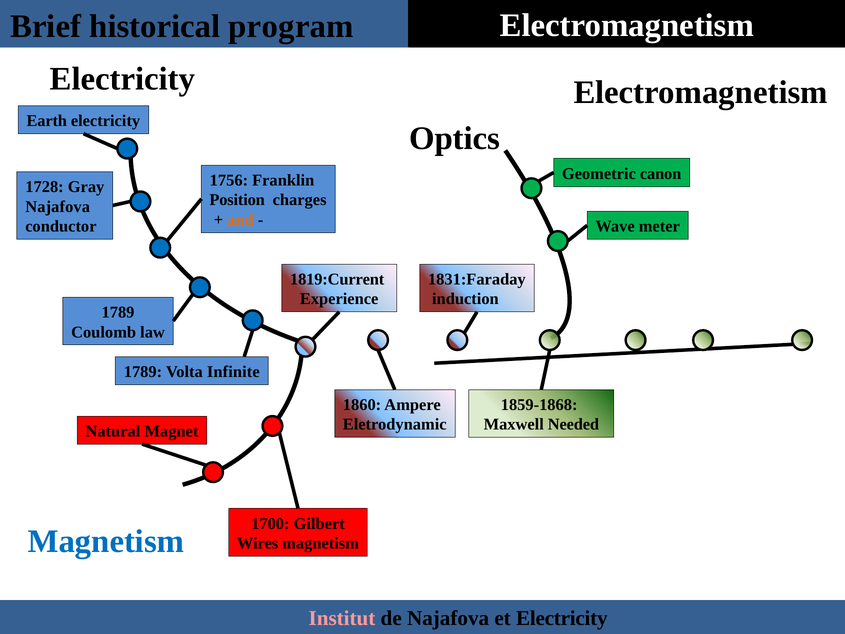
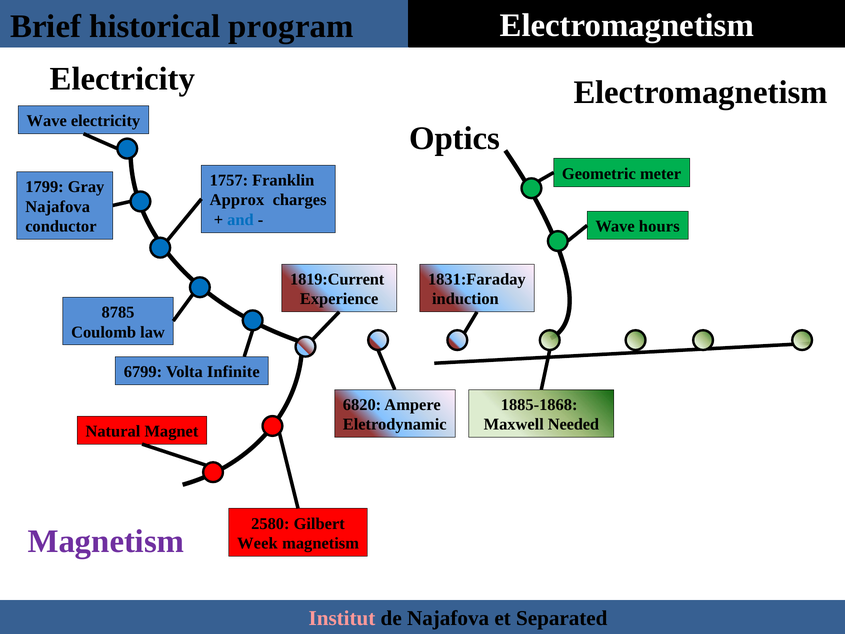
Earth at (47, 121): Earth -> Wave
canon: canon -> meter
1756: 1756 -> 1757
1728: 1728 -> 1799
Position: Position -> Approx
and colour: orange -> blue
meter: meter -> hours
1789 at (118, 312): 1789 -> 8785
1789 at (143, 372): 1789 -> 6799
1860: 1860 -> 6820
1859-1868: 1859-1868 -> 1885-1868
1700: 1700 -> 2580
Magnetism at (106, 541) colour: blue -> purple
Wires: Wires -> Week
et Electricity: Electricity -> Separated
